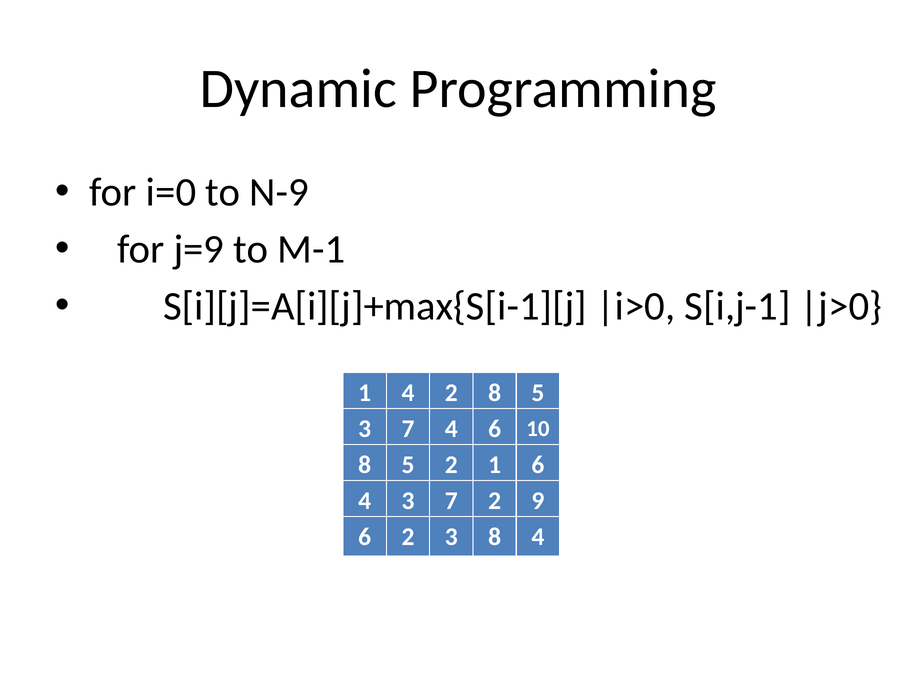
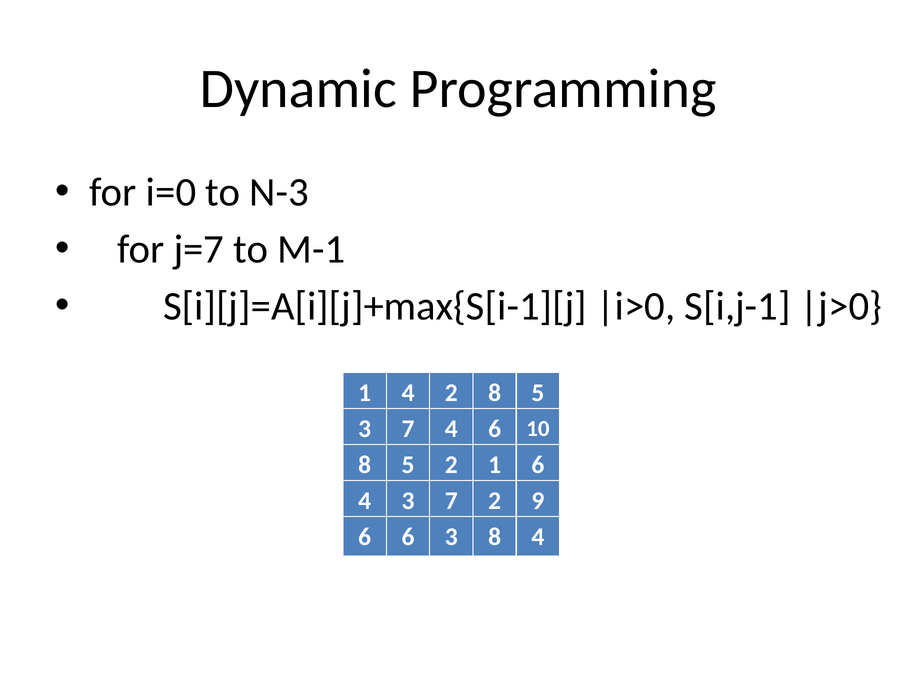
N-9: N-9 -> N-3
j=9: j=9 -> j=7
6 2: 2 -> 6
